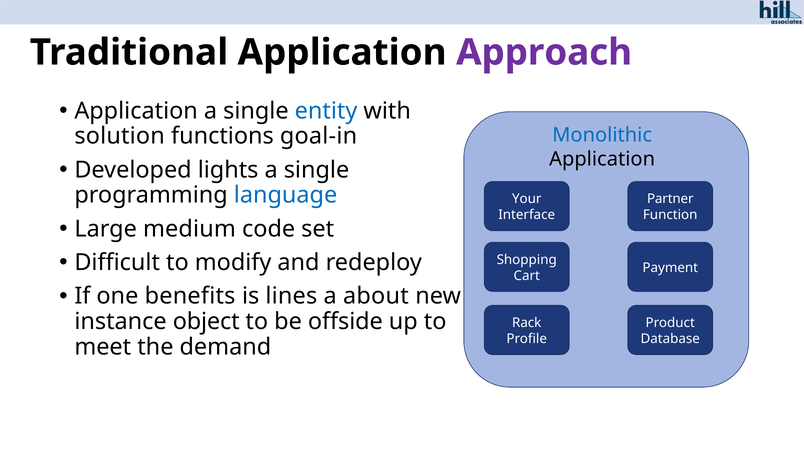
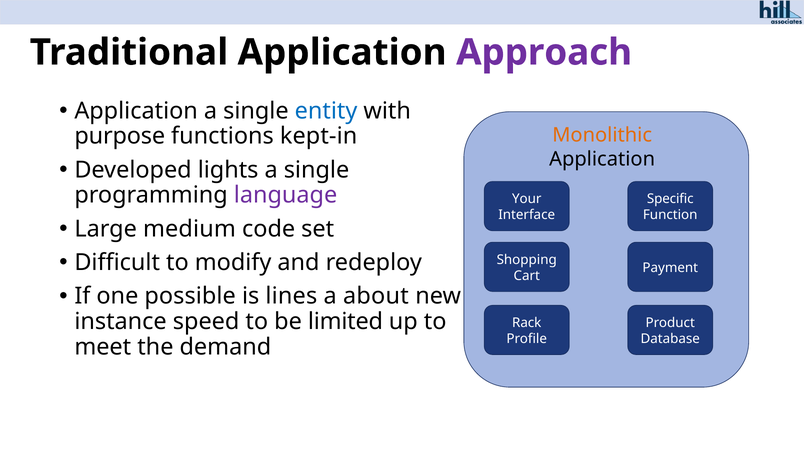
Monolithic colour: blue -> orange
solution: solution -> purpose
goal-in: goal-in -> kept-in
language colour: blue -> purple
Partner: Partner -> Specific
benefits: benefits -> possible
object: object -> speed
offside: offside -> limited
